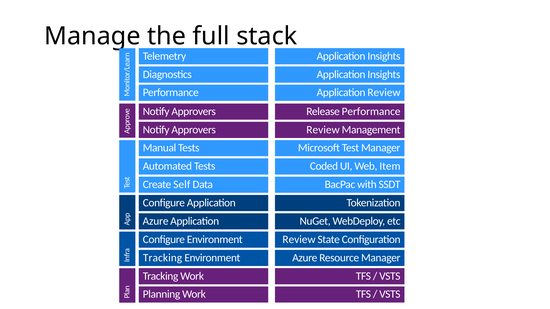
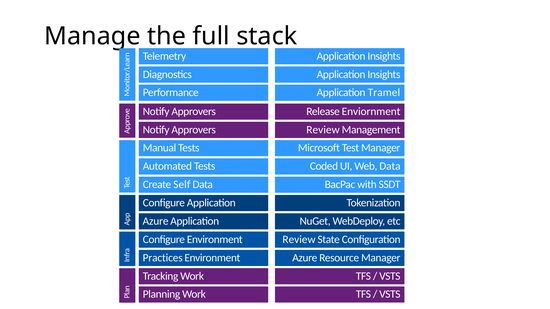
Application Review: Review -> Tramel
Release Performance: Performance -> Enviornment
Web Item: Item -> Data
Tracking at (163, 258): Tracking -> Practices
